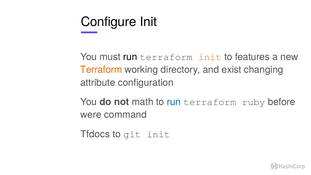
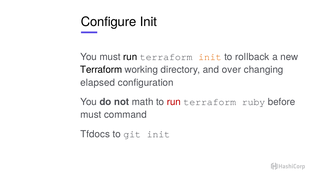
features: features -> rollback
Terraform at (101, 70) colour: orange -> black
exist: exist -> over
attribute: attribute -> elapsed
run at (174, 102) colour: blue -> red
were at (91, 115): were -> must
